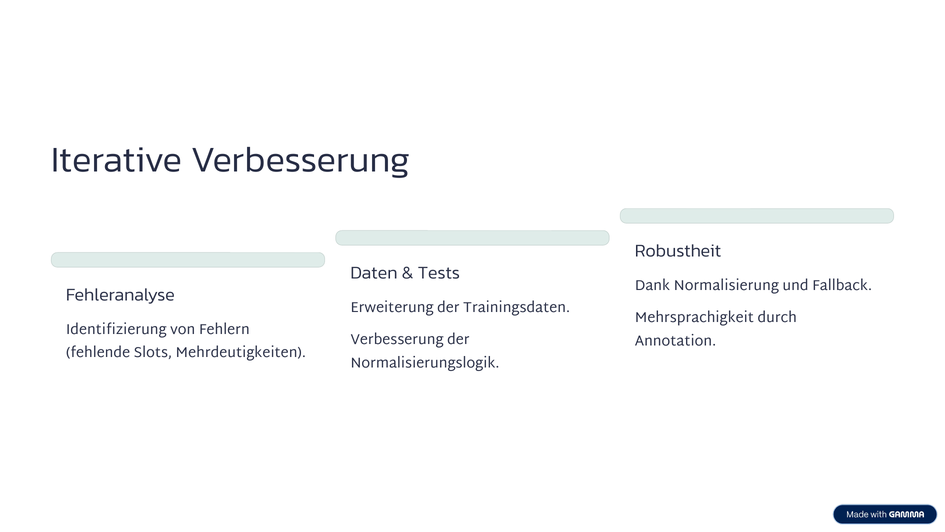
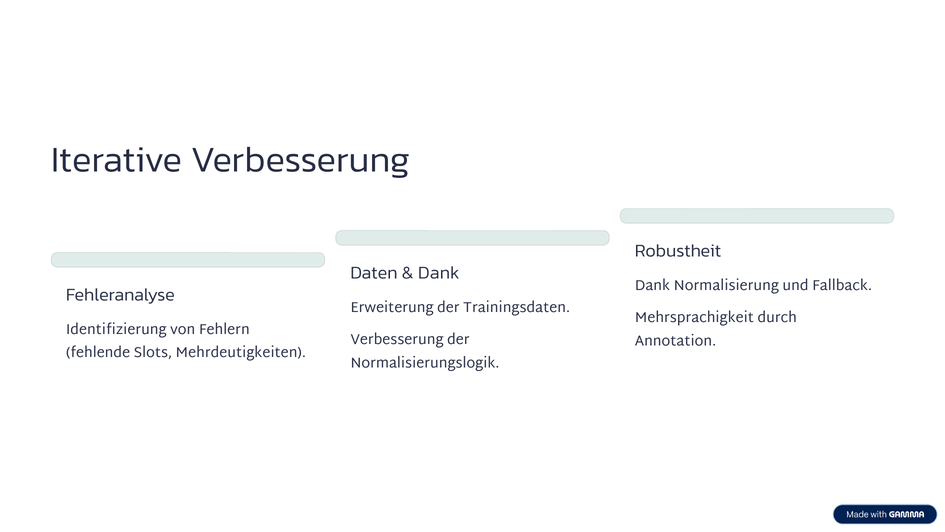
Tests at (439, 273): Tests -> Dank
